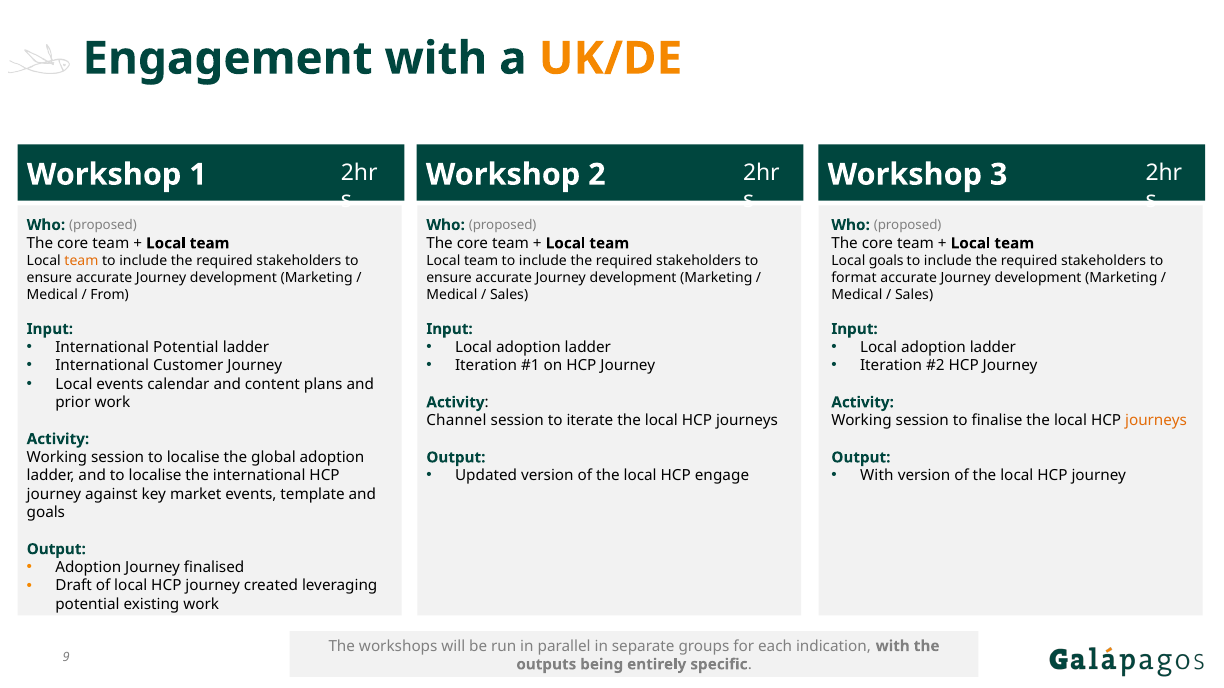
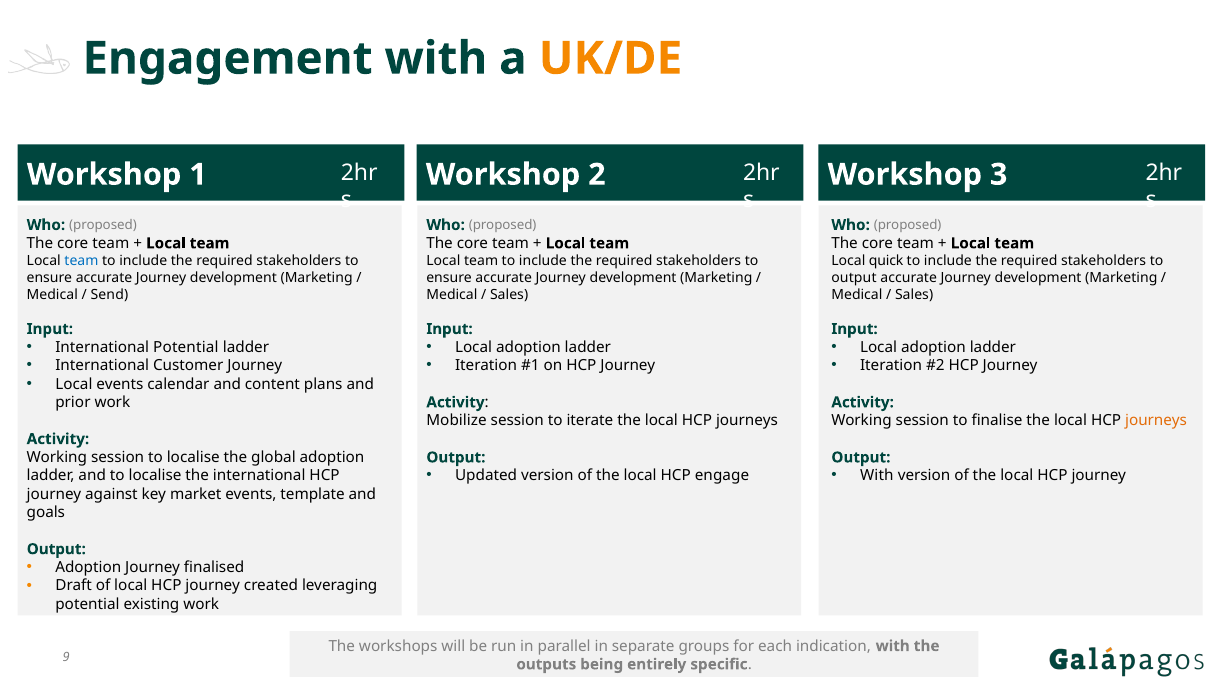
team at (81, 261) colour: orange -> blue
Local goals: goals -> quick
format at (854, 278): format -> output
From: From -> Send
Channel: Channel -> Mobilize
